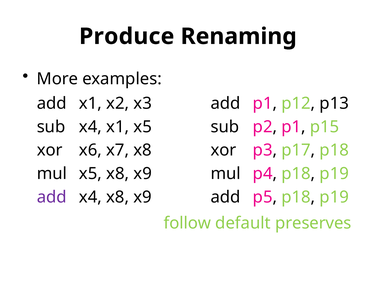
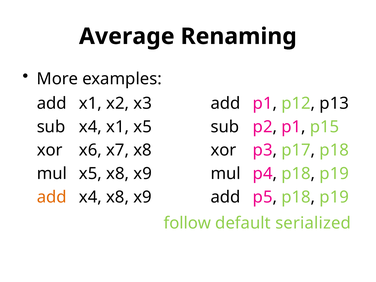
Produce: Produce -> Average
add at (52, 197) colour: purple -> orange
preserves: preserves -> serialized
